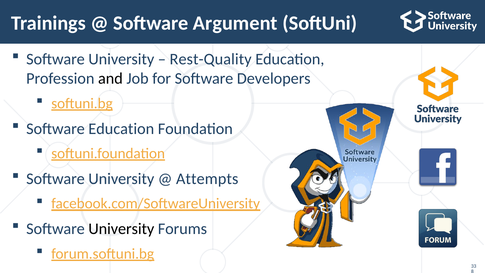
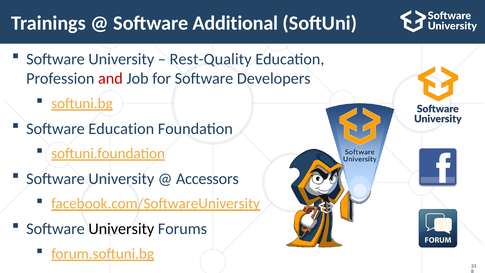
Argument: Argument -> Additional
and colour: black -> red
Attempts: Attempts -> Accessors
